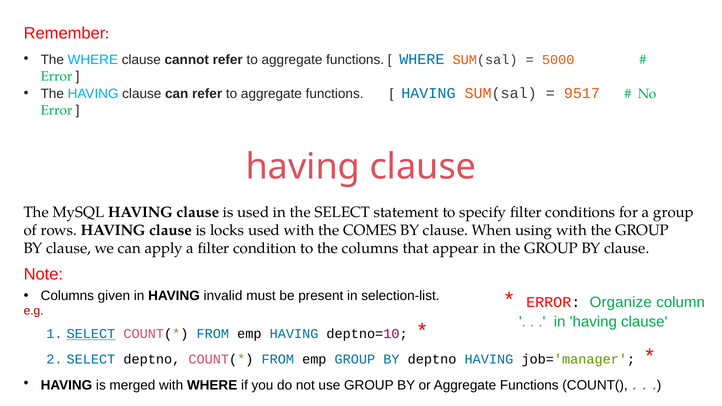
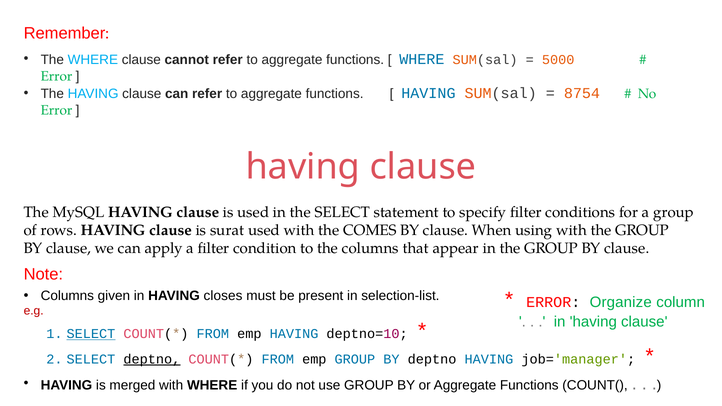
9517: 9517 -> 8754
locks: locks -> surat
invalid: invalid -> closes
deptno at (152, 359) underline: none -> present
